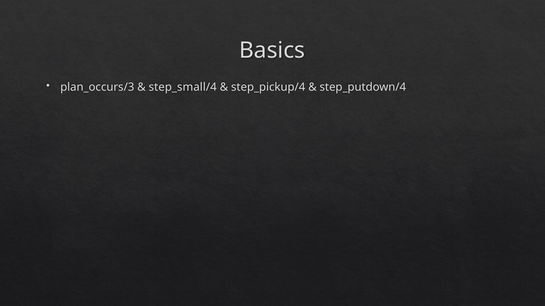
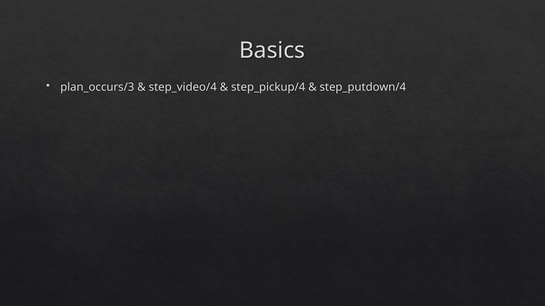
step_small/4: step_small/4 -> step_video/4
